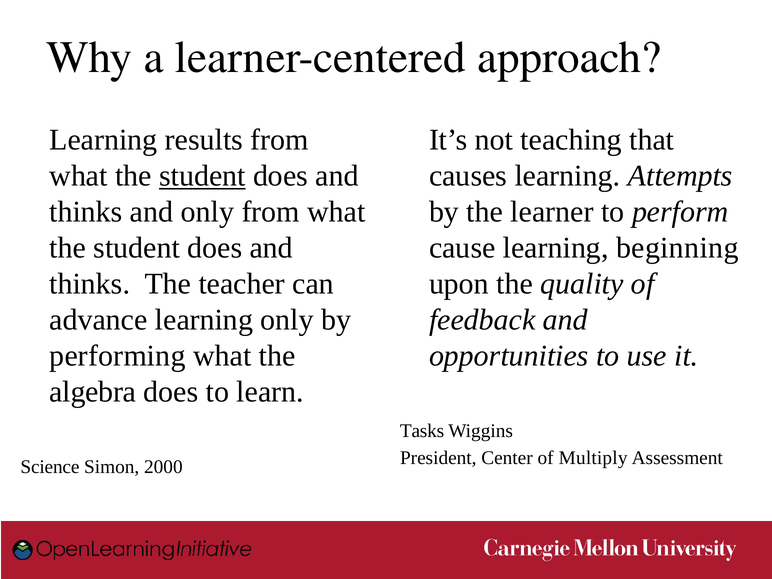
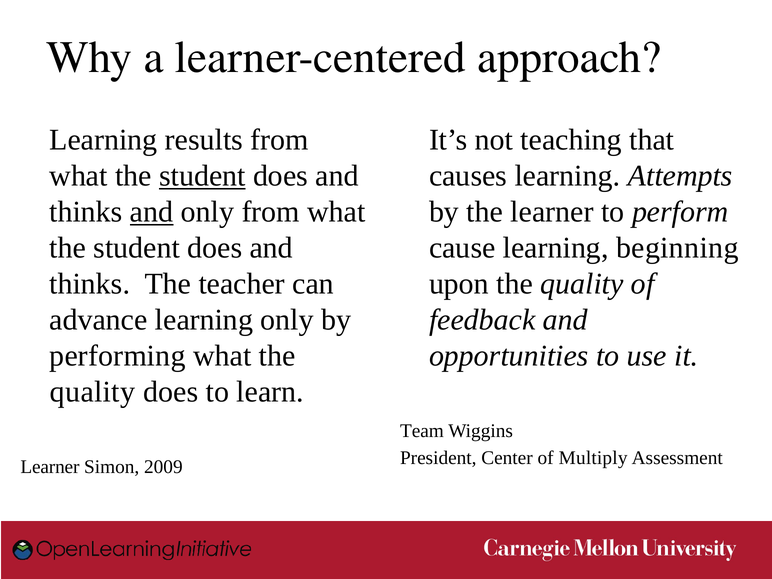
and at (152, 212) underline: none -> present
algebra at (93, 392): algebra -> quality
Tasks: Tasks -> Team
Science at (50, 467): Science -> Learner
2000: 2000 -> 2009
